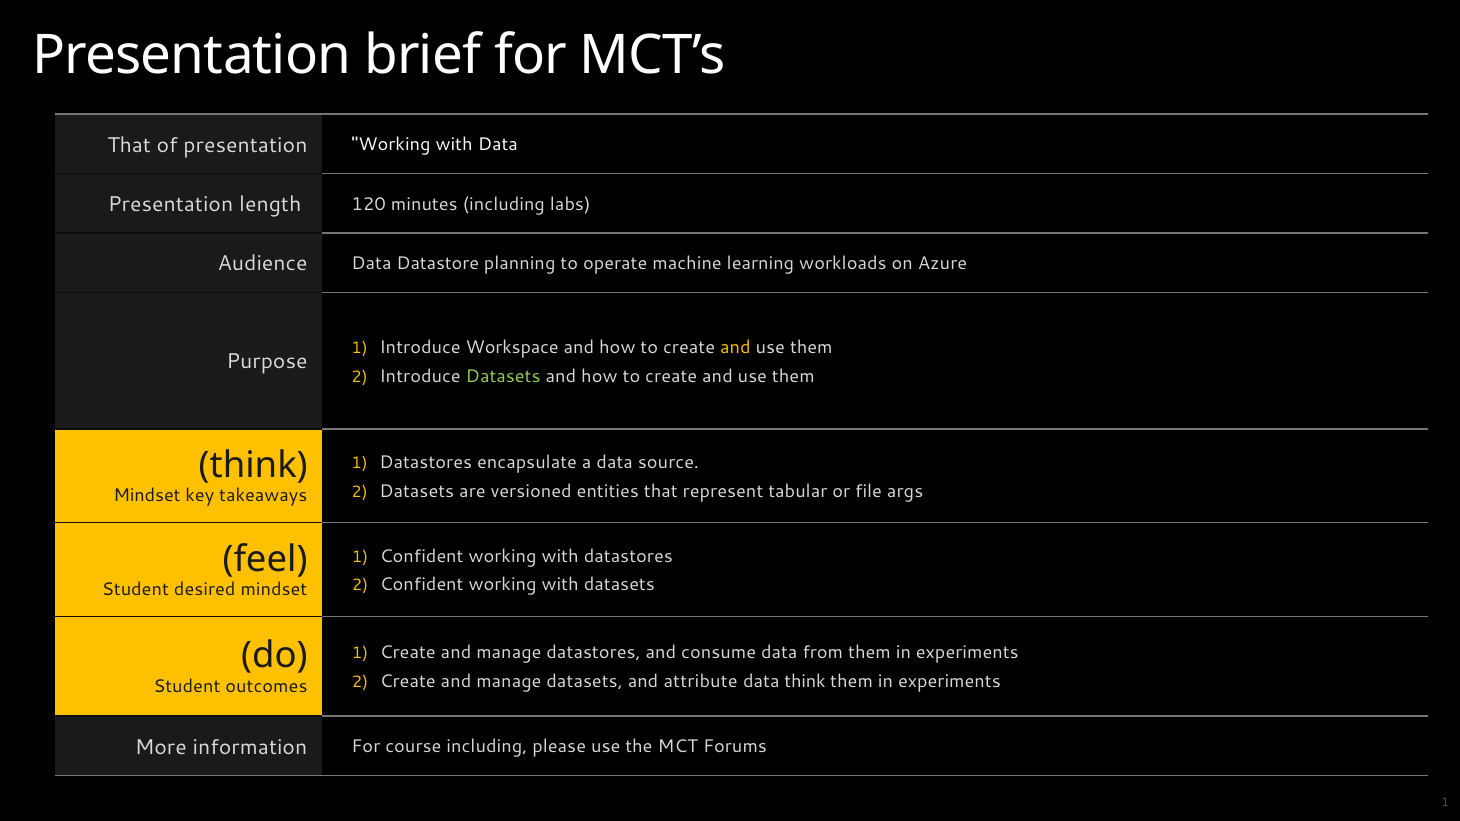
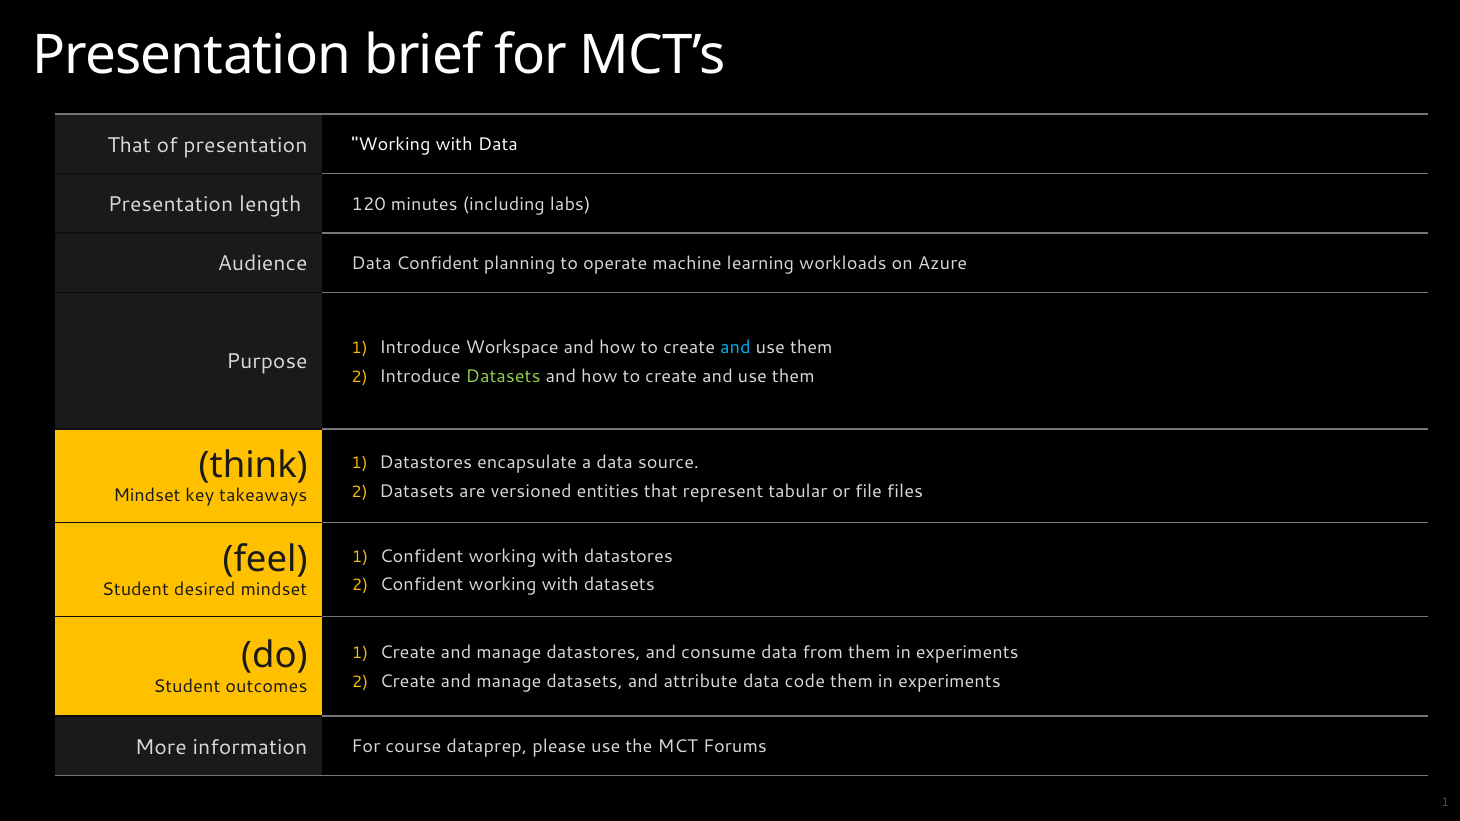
Data Datastore: Datastore -> Confident
and at (735, 348) colour: yellow -> light blue
args: args -> files
data think: think -> code
course including: including -> dataprep
